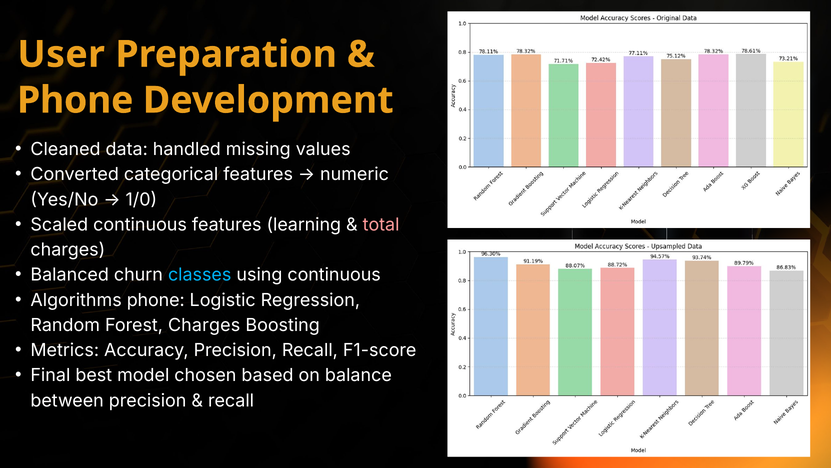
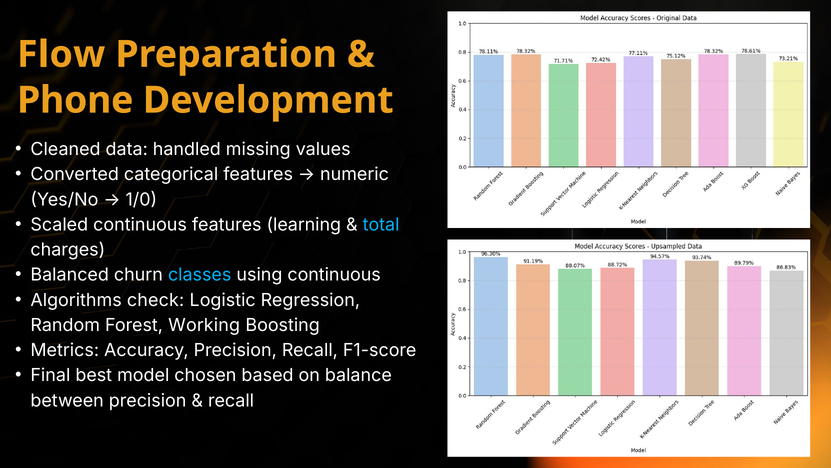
User: User -> Flow
total colour: pink -> light blue
Algorithms phone: phone -> check
Forest Charges: Charges -> Working
